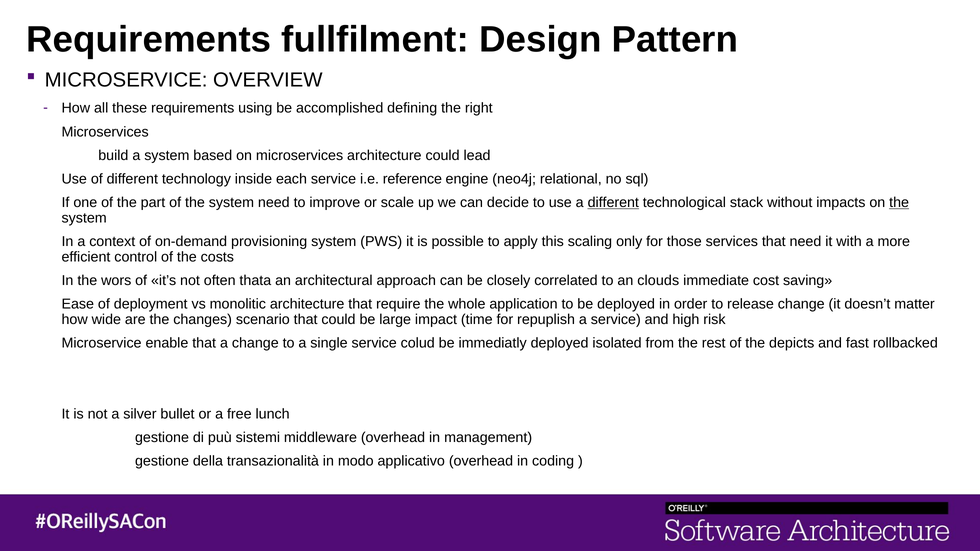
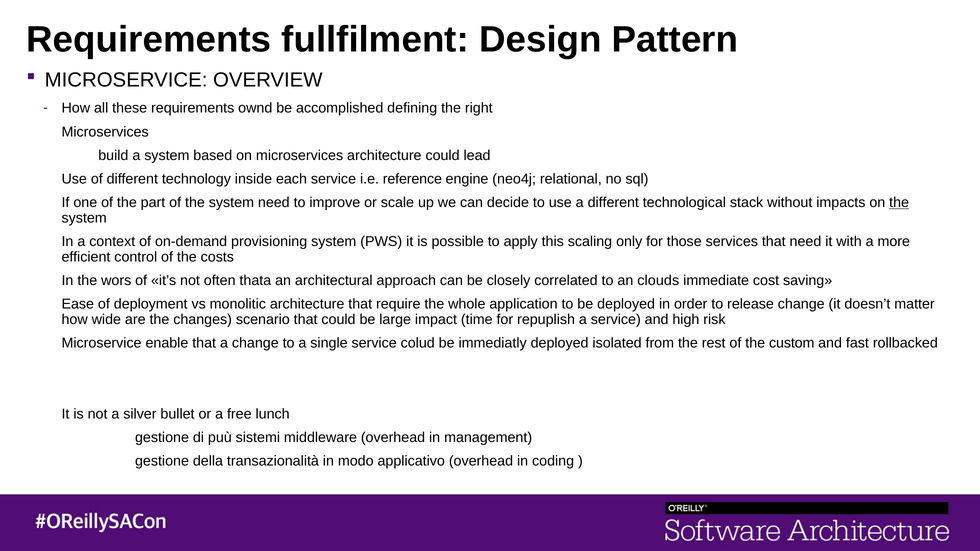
using: using -> ownd
different at (613, 203) underline: present -> none
depicts: depicts -> custom
